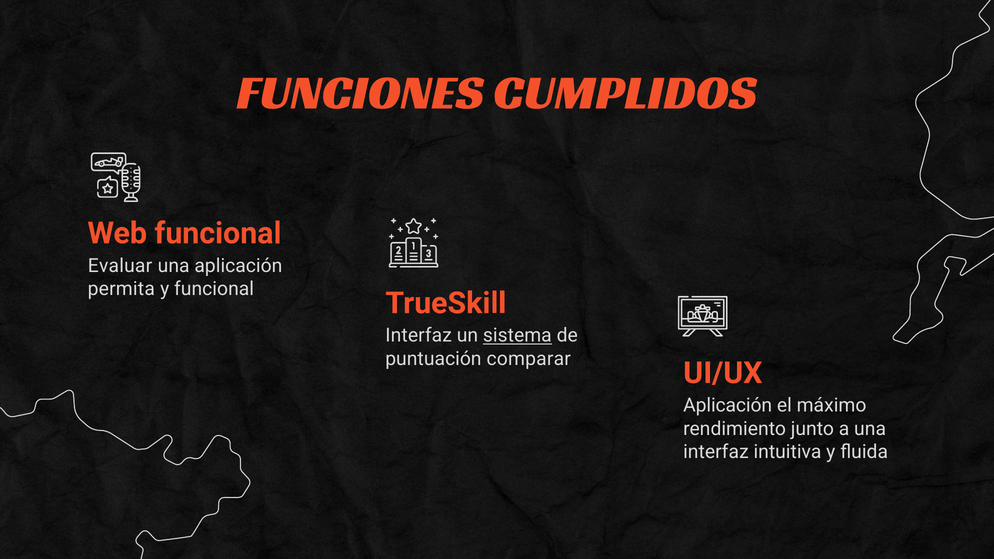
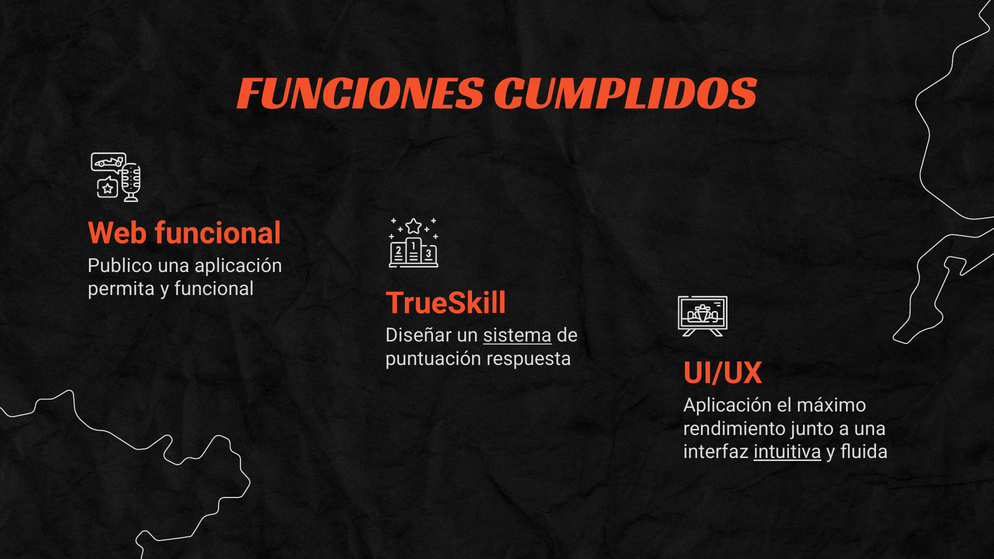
Evaluar: Evaluar -> Publico
Interfaz at (419, 336): Interfaz -> Diseñar
comparar: comparar -> respuesta
intuitiva underline: none -> present
